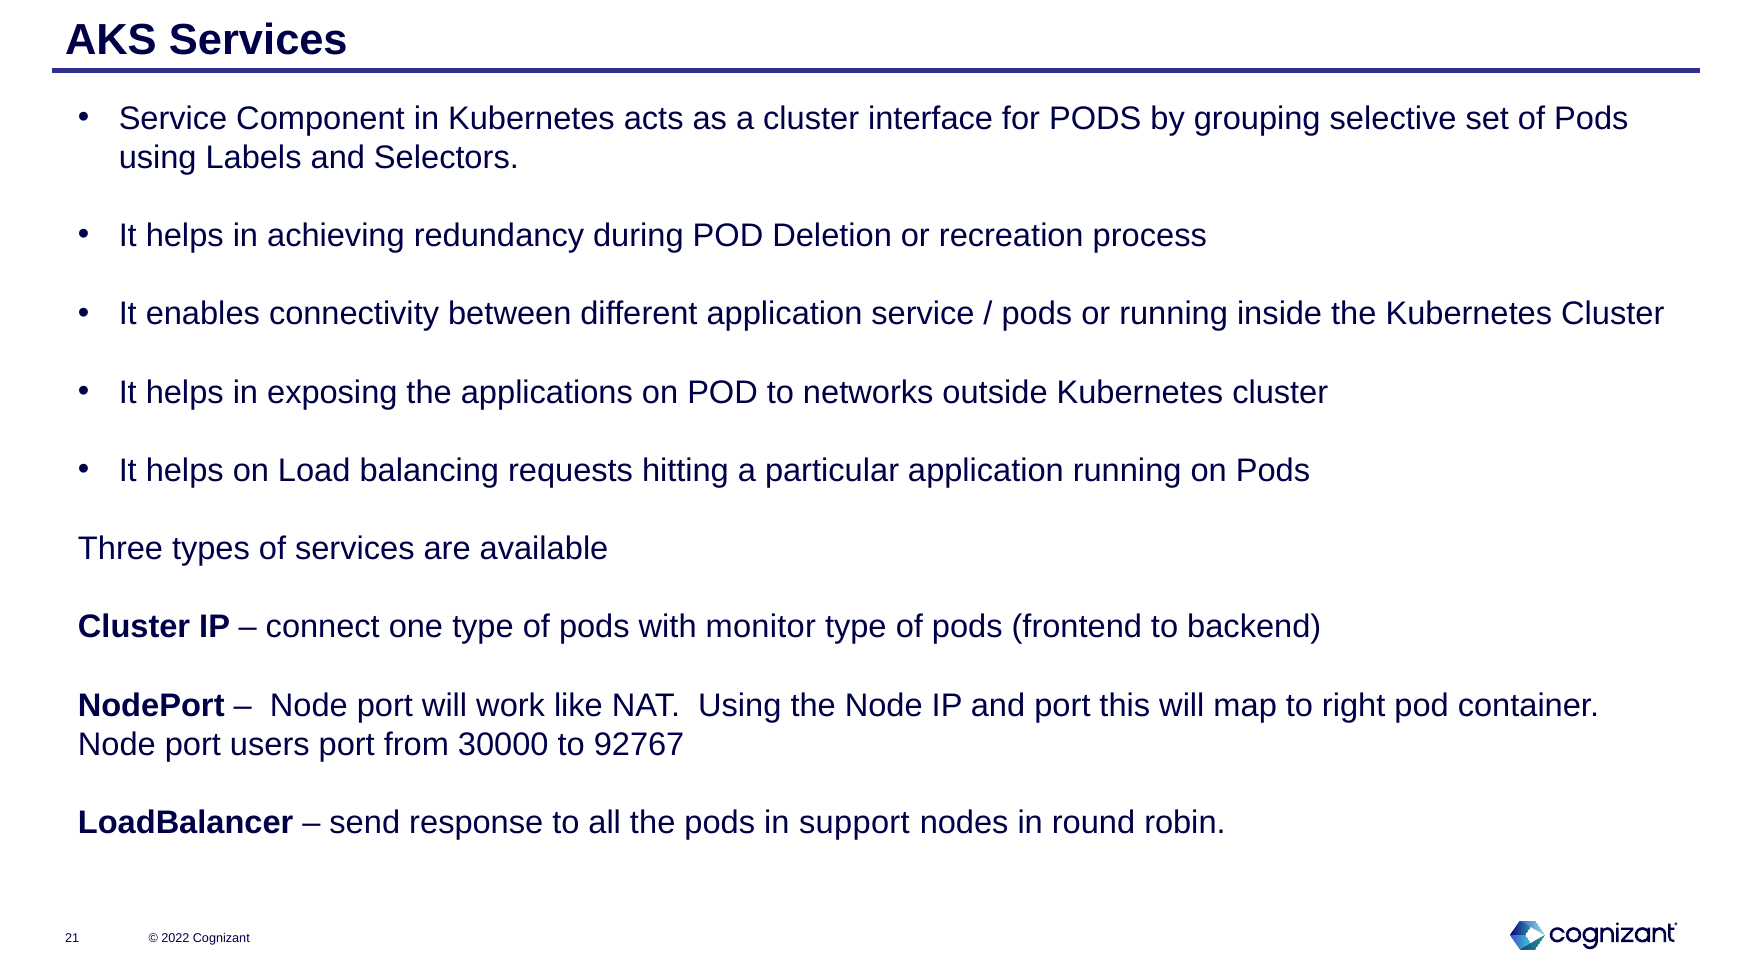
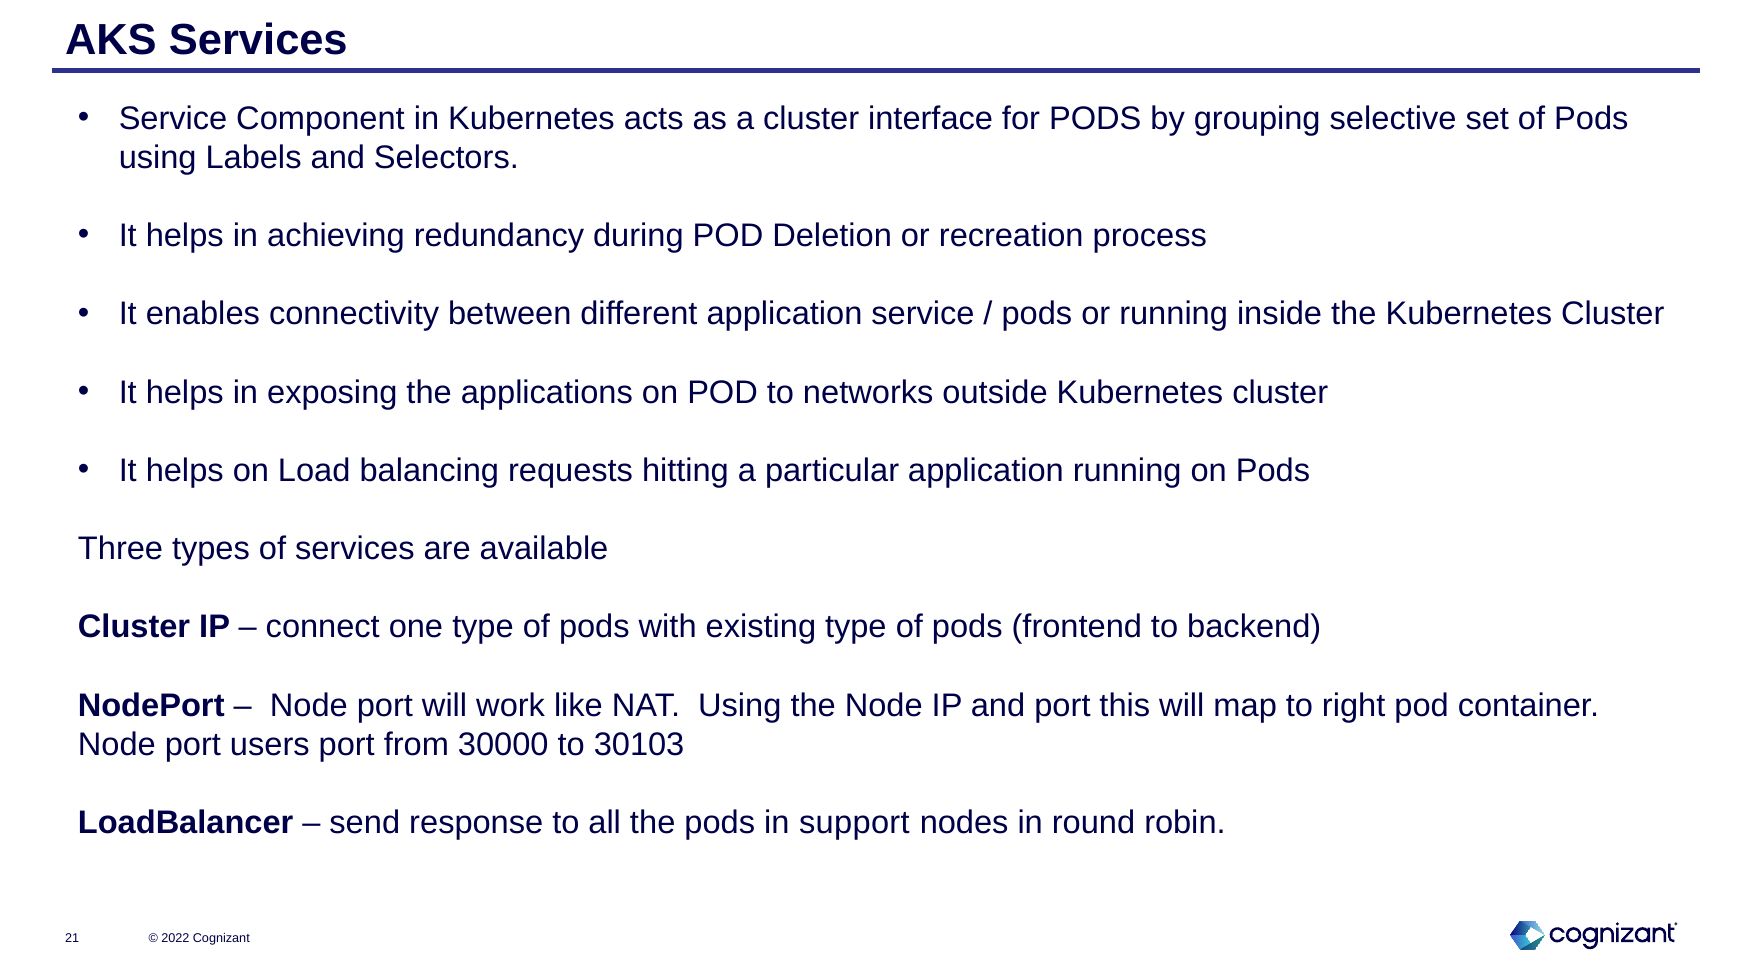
monitor: monitor -> existing
92767: 92767 -> 30103
